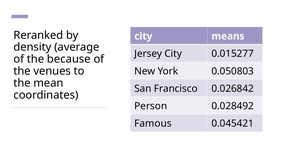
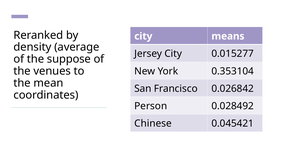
because: because -> suppose
0.050803: 0.050803 -> 0.353104
Famous: Famous -> Chinese
